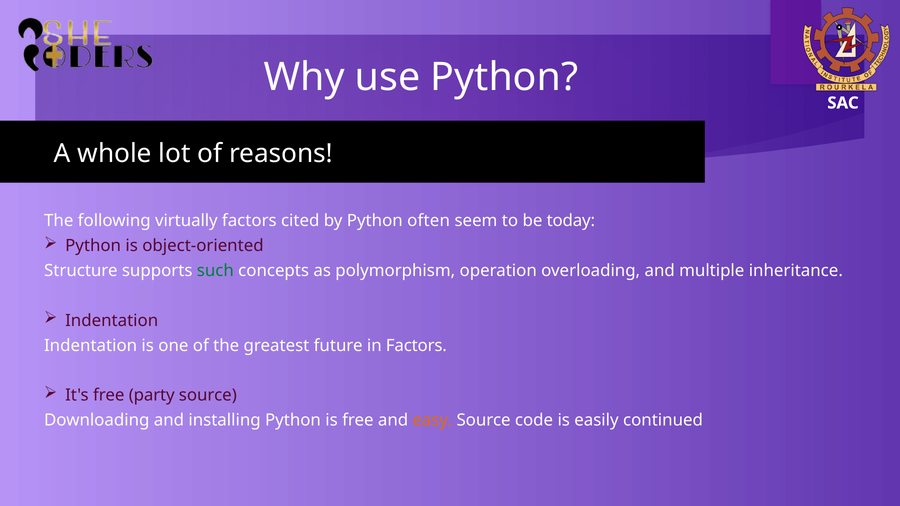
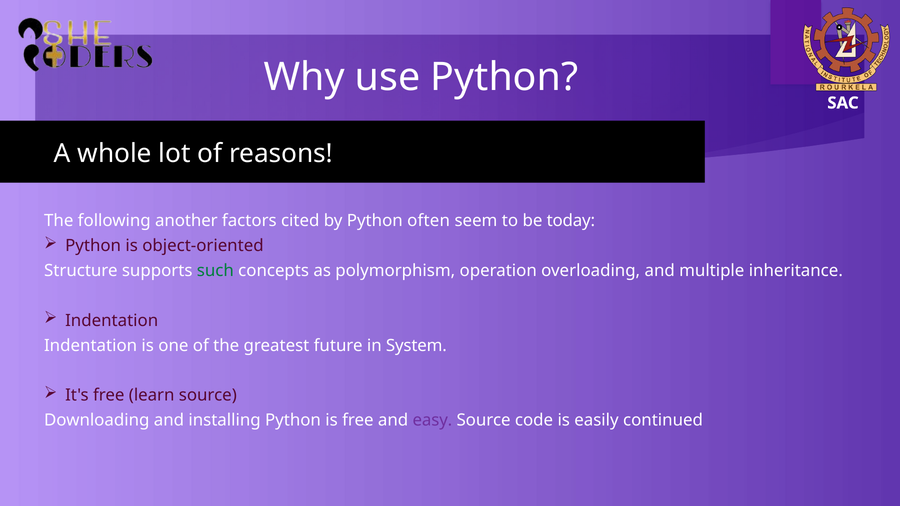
virtually: virtually -> another
in Factors: Factors -> System
party: party -> learn
easy colour: orange -> purple
